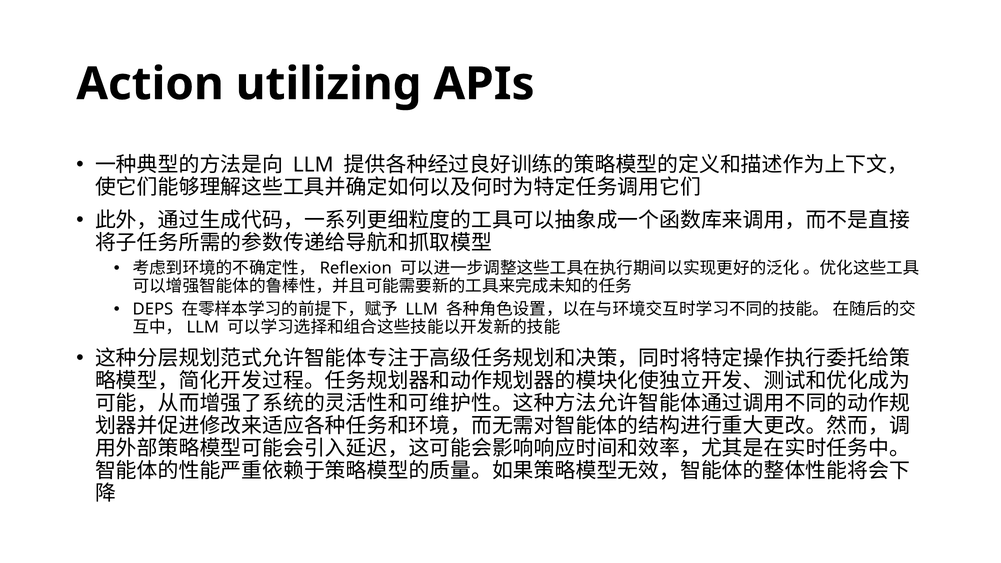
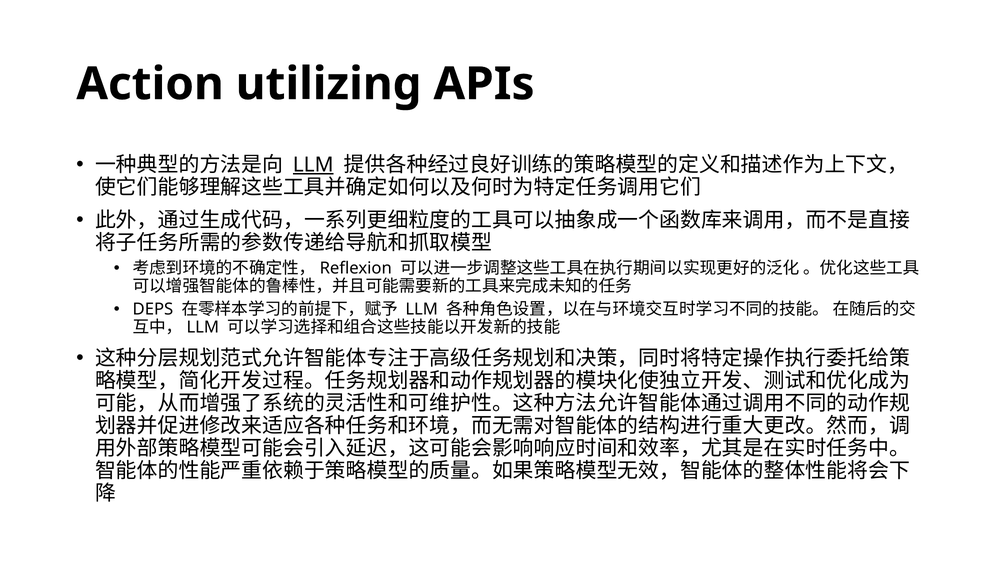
LLM at (313, 165) underline: none -> present
